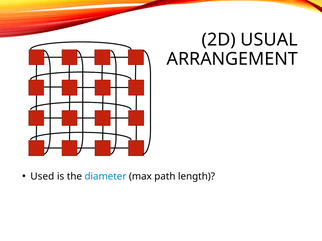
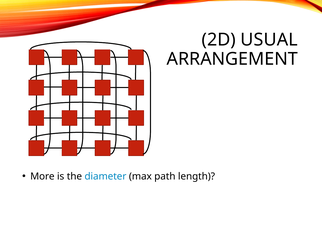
Used: Used -> More
